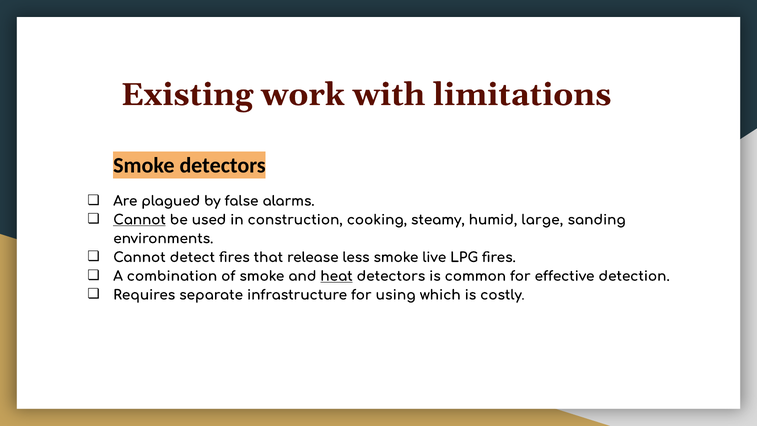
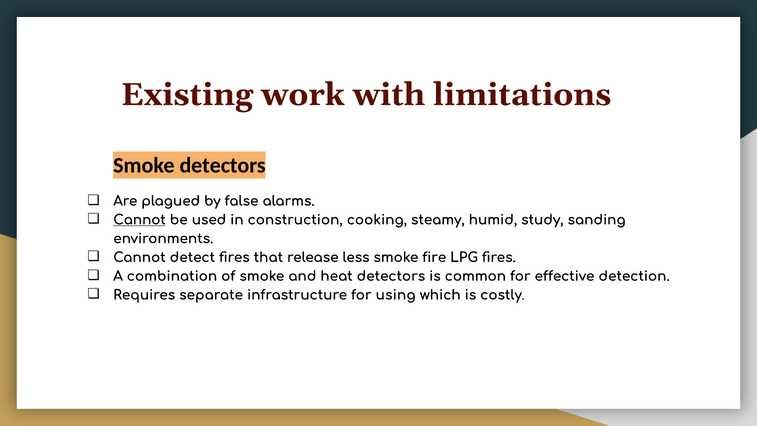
large: large -> study
live: live -> fire
heat underline: present -> none
